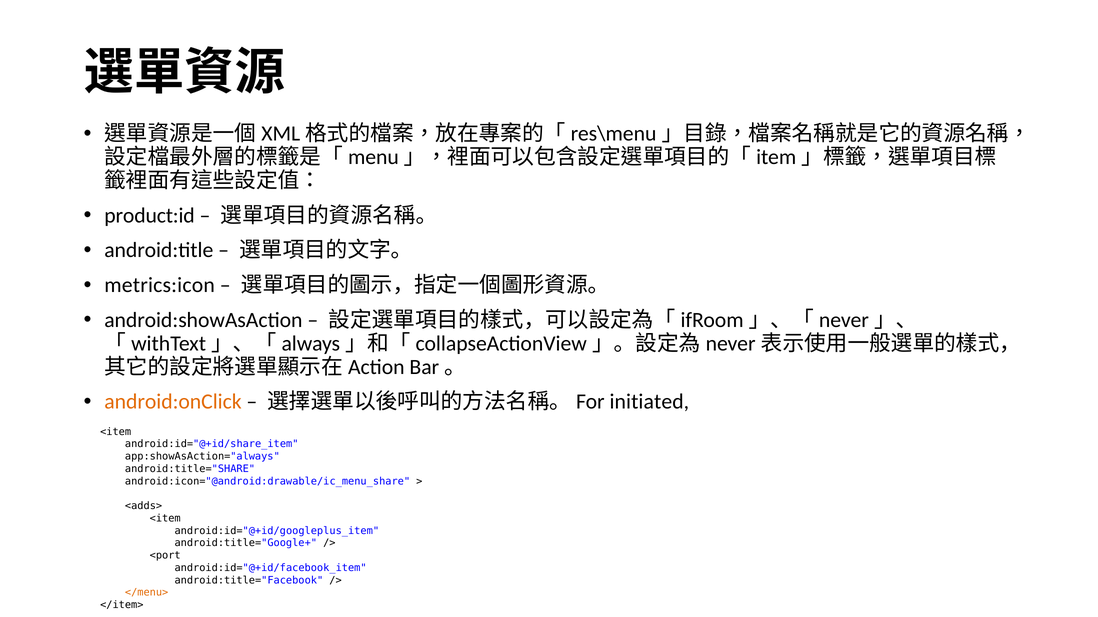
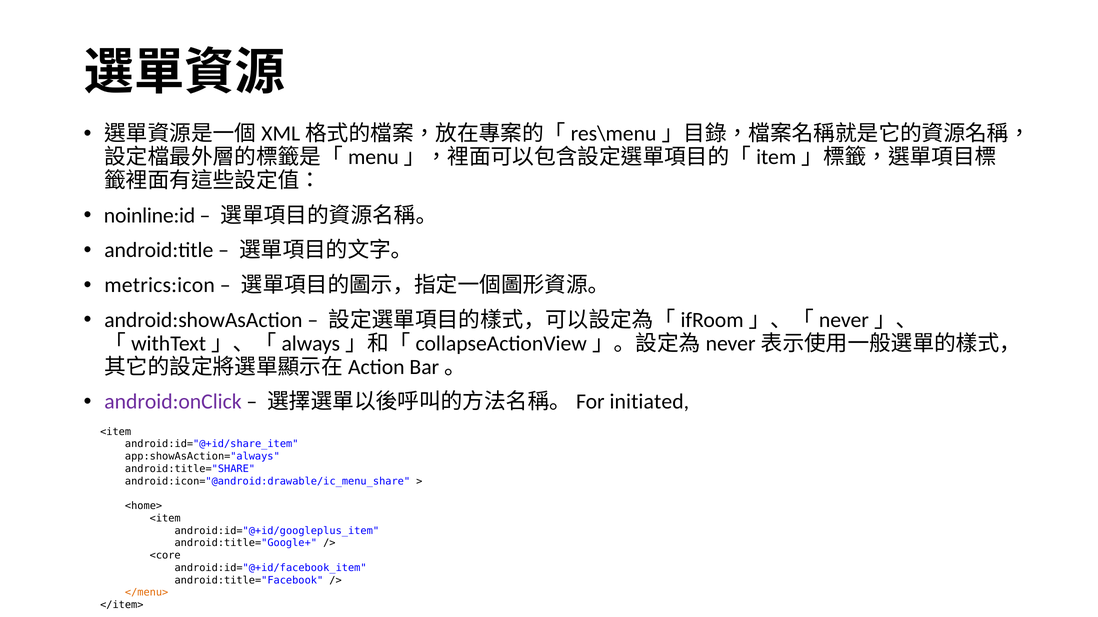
product:id: product:id -> noinline:id
android:onClick colour: orange -> purple
<adds>: <adds> -> <home>
<port: <port -> <core
